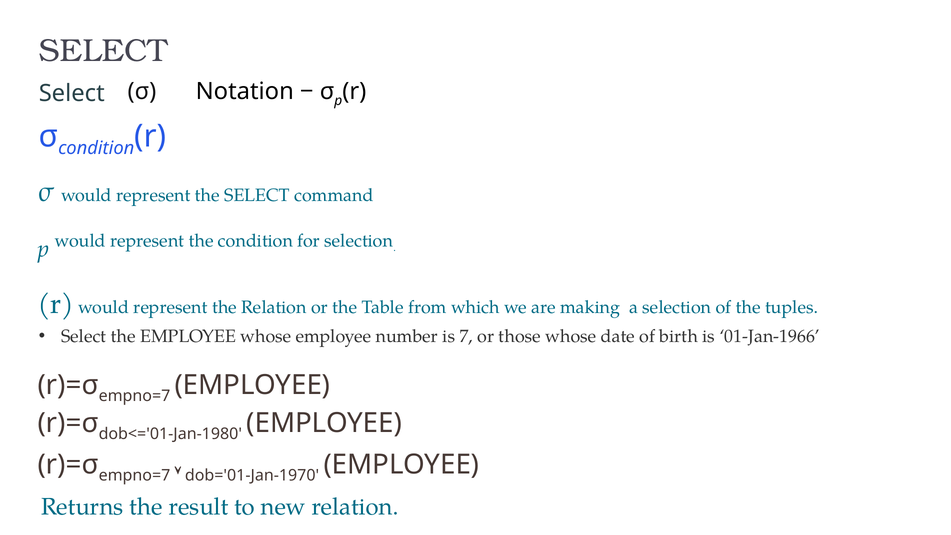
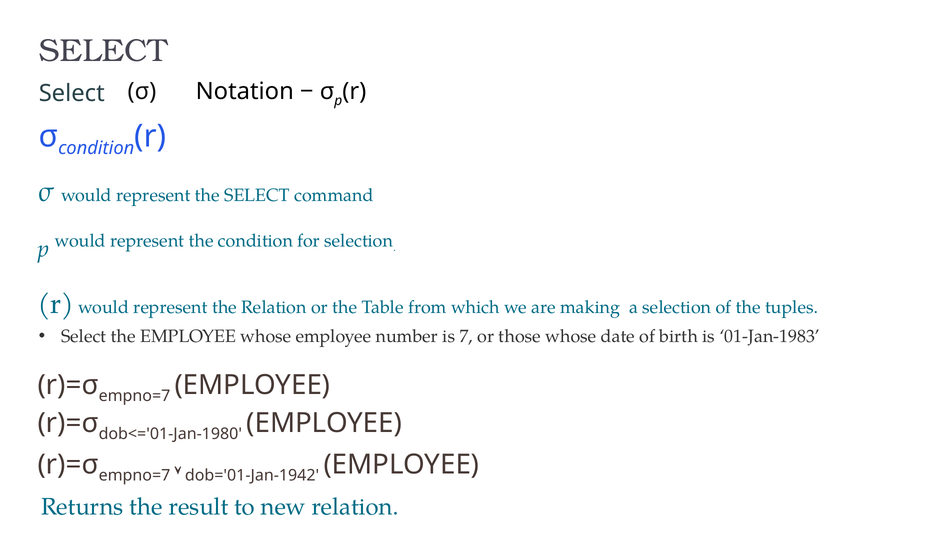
01-Jan-1966: 01-Jan-1966 -> 01-Jan-1983
dob='01-Jan-1970: dob='01-Jan-1970 -> dob='01-Jan-1942
